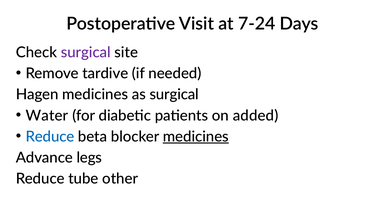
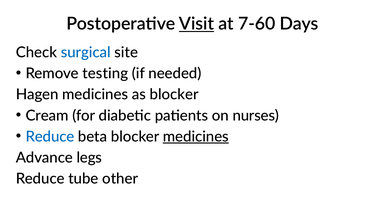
Visit underline: none -> present
7-24: 7-24 -> 7-60
surgical at (86, 53) colour: purple -> blue
tardive: tardive -> testing
as surgical: surgical -> blocker
Water: Water -> Cream
added: added -> nurses
